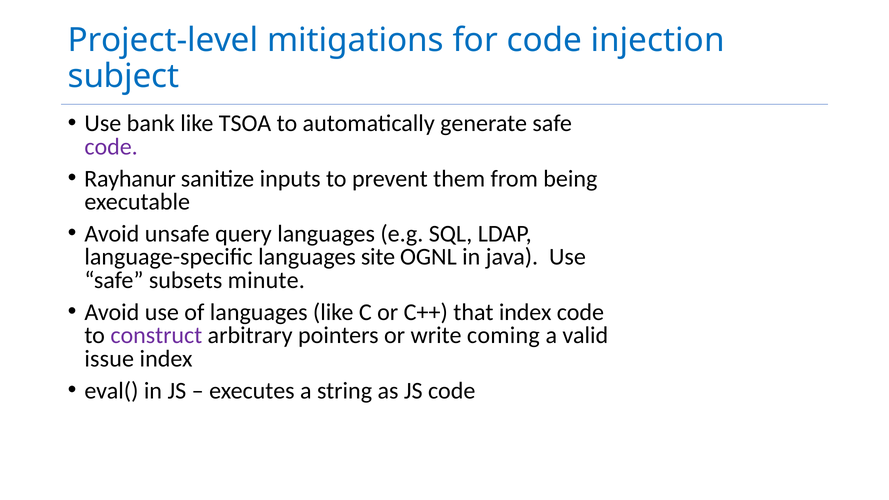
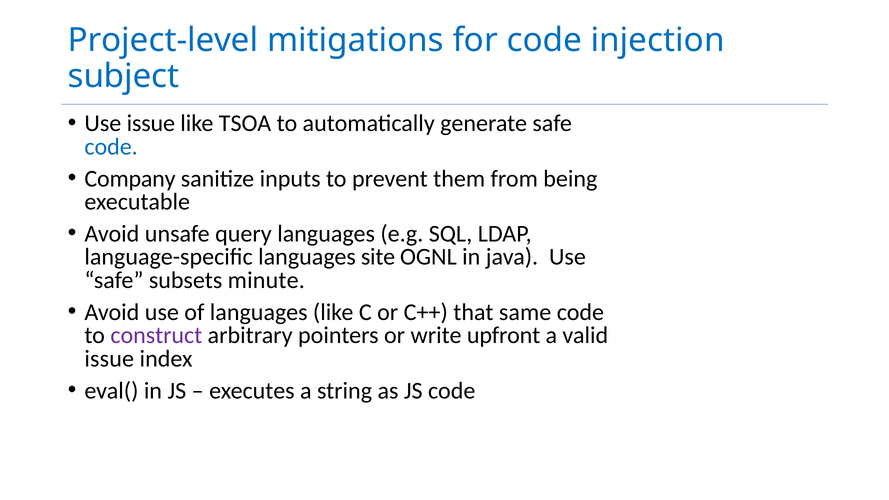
Use bank: bank -> issue
code at (111, 147) colour: purple -> blue
Rayhanur: Rayhanur -> Company
that index: index -> same
coming: coming -> upfront
